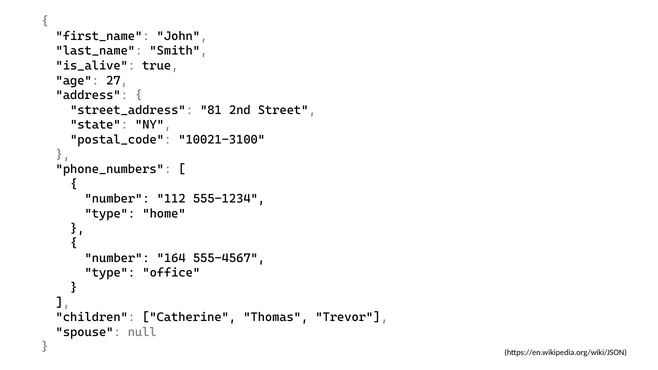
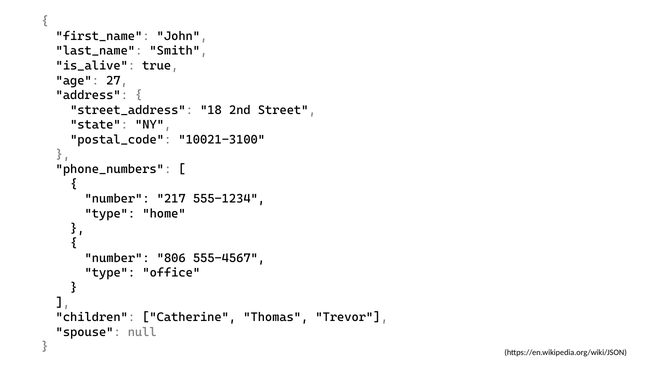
81: 81 -> 18
112: 112 -> 217
164: 164 -> 806
